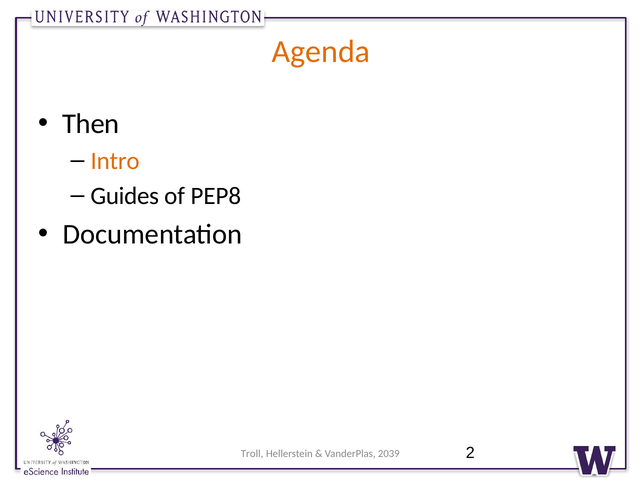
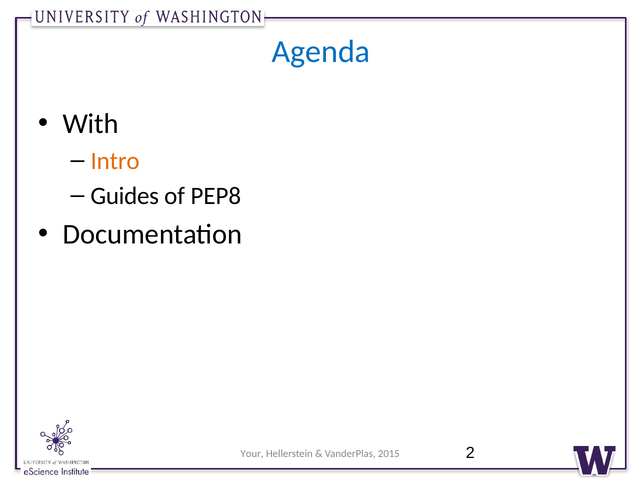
Agenda colour: orange -> blue
Then: Then -> With
Troll: Troll -> Your
2039: 2039 -> 2015
